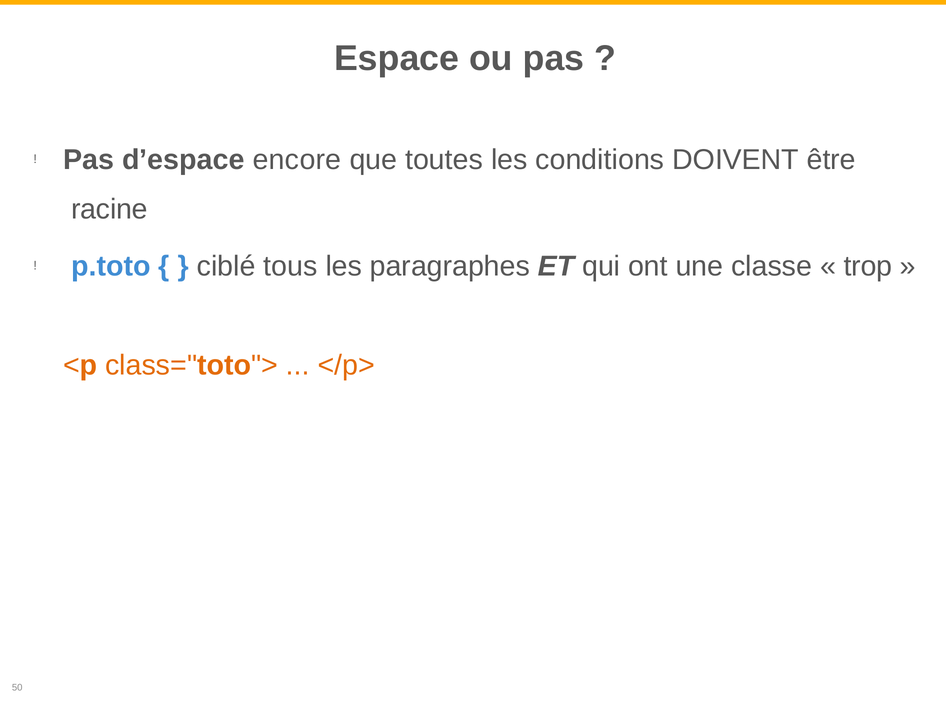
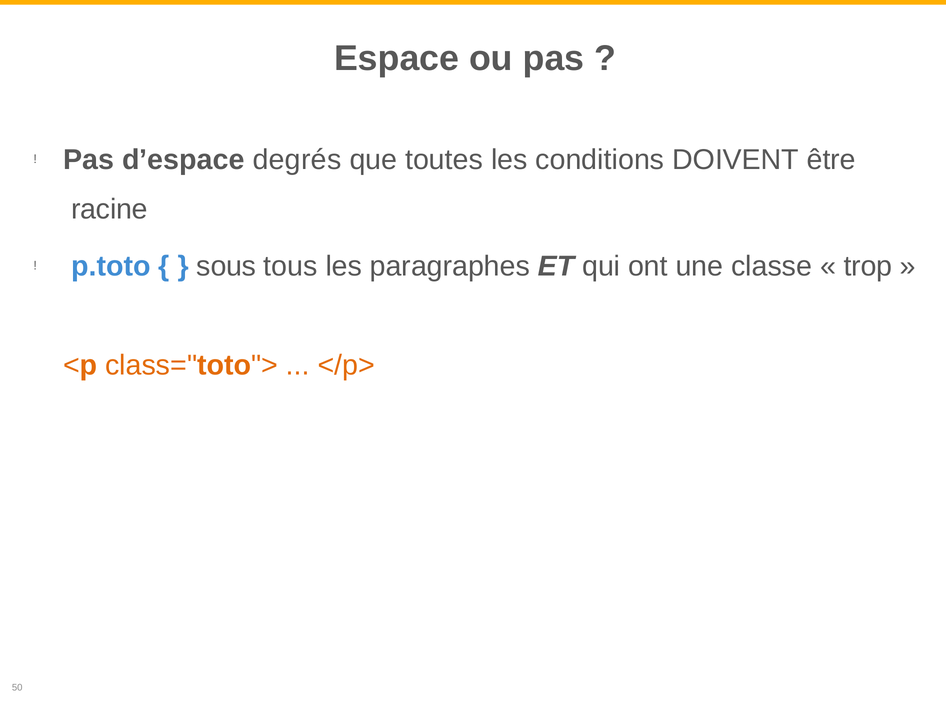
encore: encore -> degrés
ciblé: ciblé -> sous
